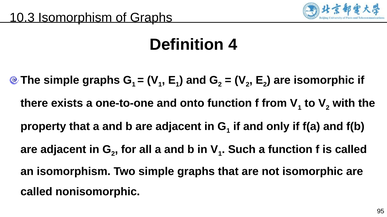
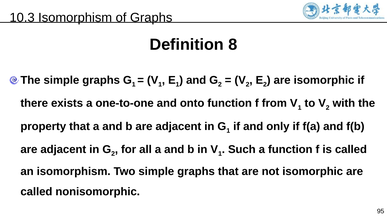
4: 4 -> 8
